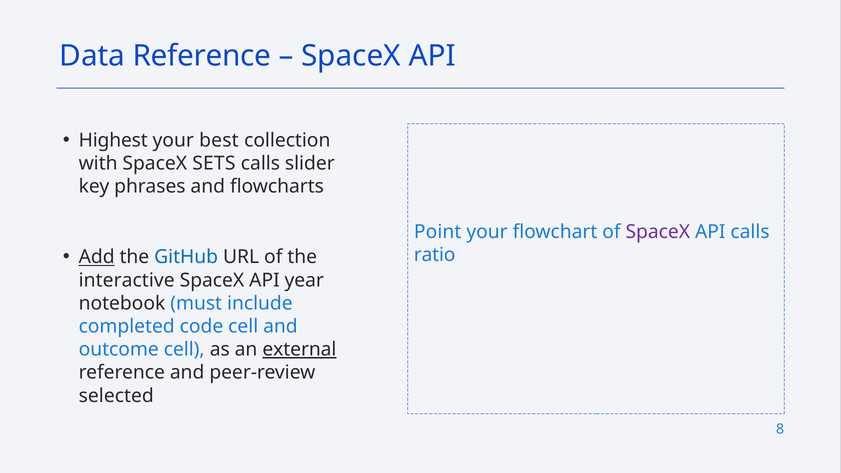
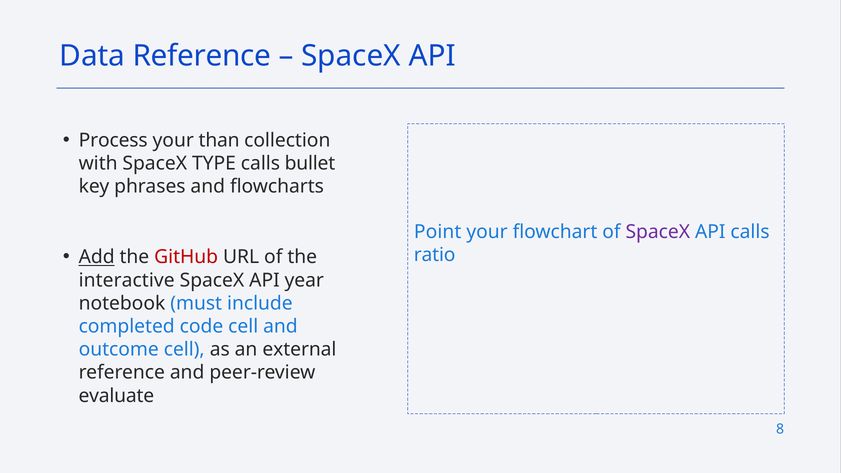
Highest: Highest -> Process
best: best -> than
SETS: SETS -> TYPE
slider: slider -> bullet
GitHub colour: blue -> red
external underline: present -> none
selected: selected -> evaluate
